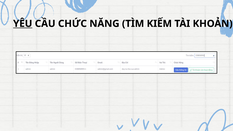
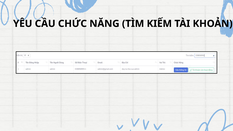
YÊU underline: present -> none
